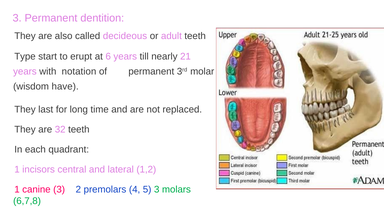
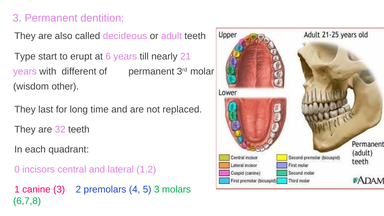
notation: notation -> different
have: have -> other
1 at (17, 170): 1 -> 0
